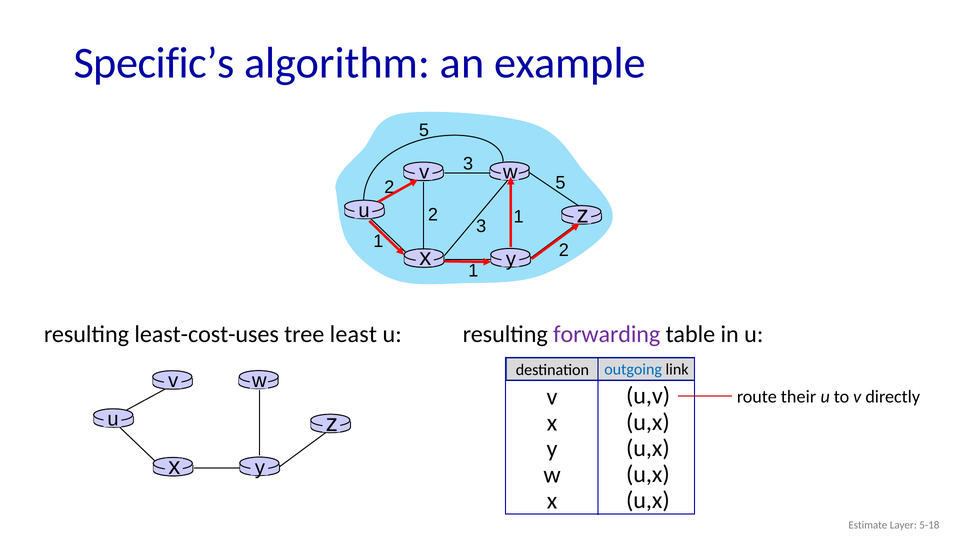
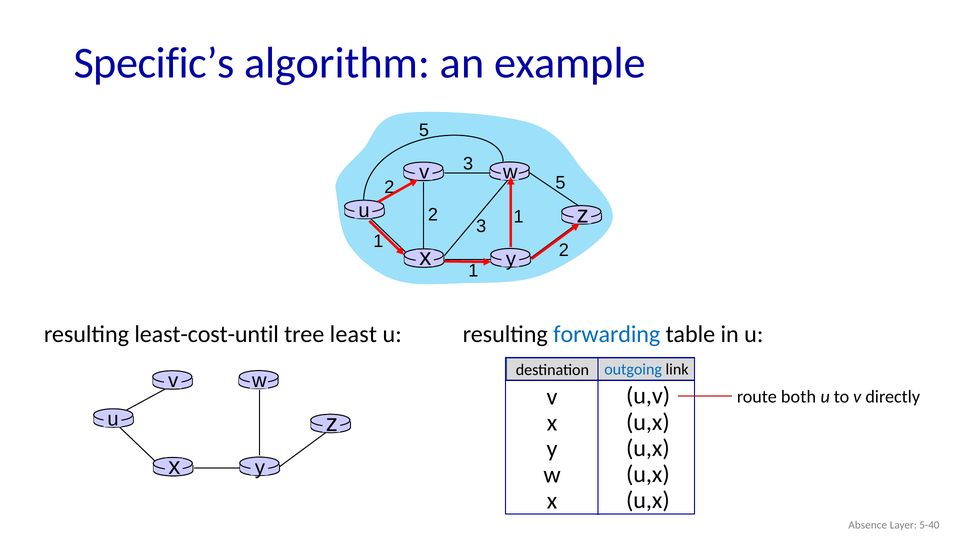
least-cost-uses: least-cost-uses -> least-cost-until
forwarding colour: purple -> blue
their: their -> both
Estimate: Estimate -> Absence
5-18: 5-18 -> 5-40
